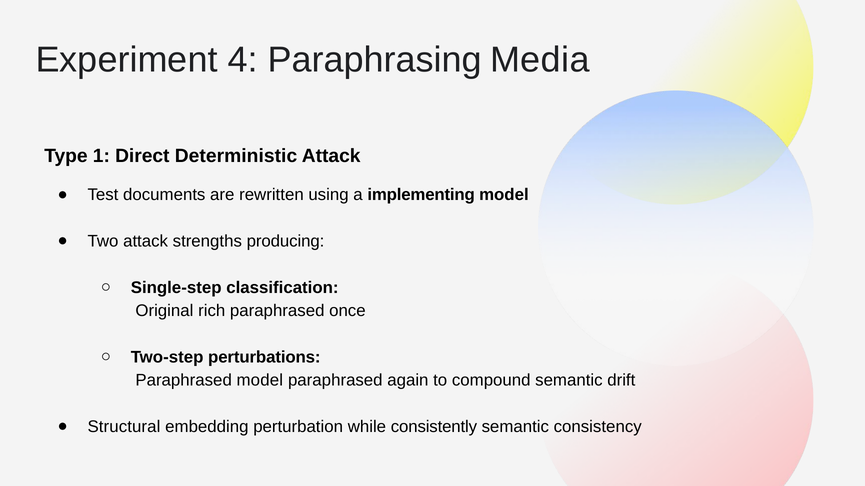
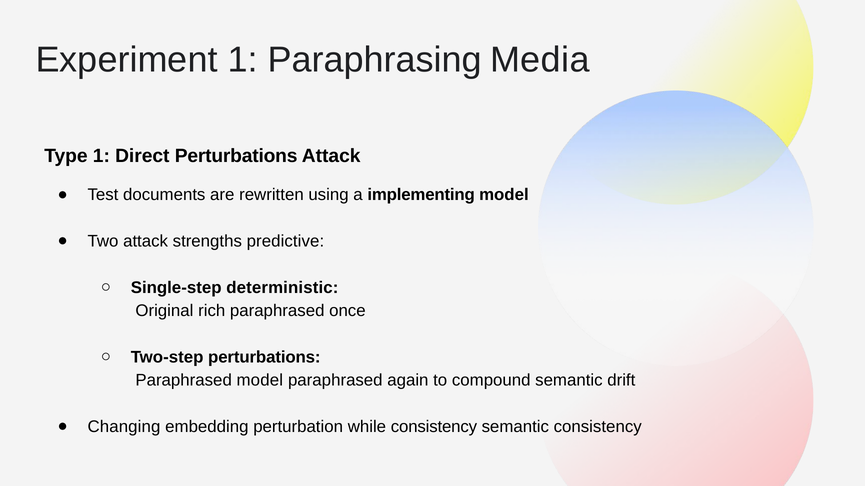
Experiment 4: 4 -> 1
Direct Deterministic: Deterministic -> Perturbations
producing: producing -> predictive
classification: classification -> deterministic
Structural: Structural -> Changing
while consistently: consistently -> consistency
